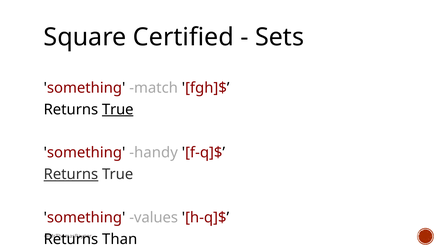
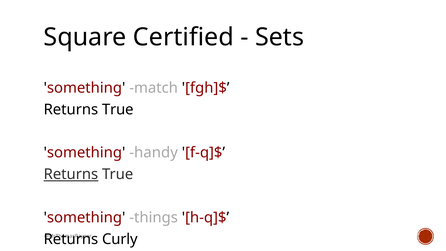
True at (118, 109) underline: present -> none
values: values -> things
Than: Than -> Curly
